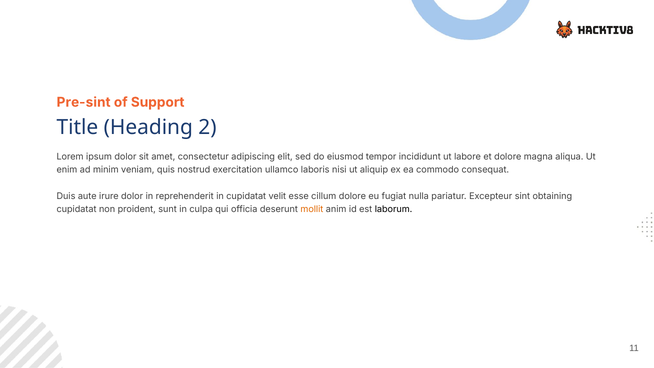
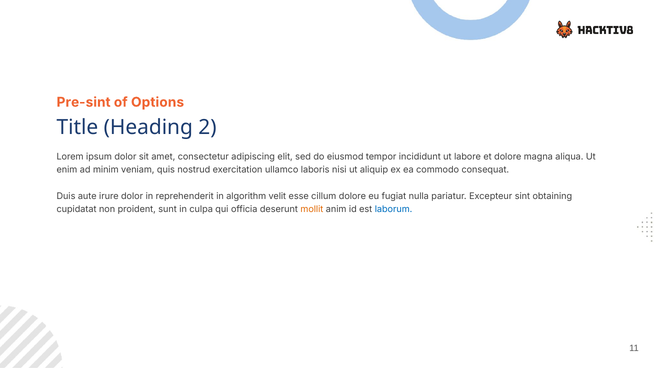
Support: Support -> Options
in cupidatat: cupidatat -> algorithm
laborum colour: black -> blue
